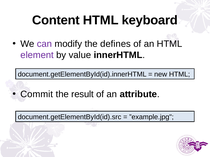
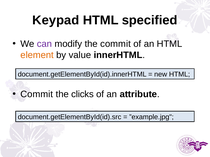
Content: Content -> Keypad
keyboard: keyboard -> specified
the defines: defines -> commit
element colour: purple -> orange
result: result -> clicks
